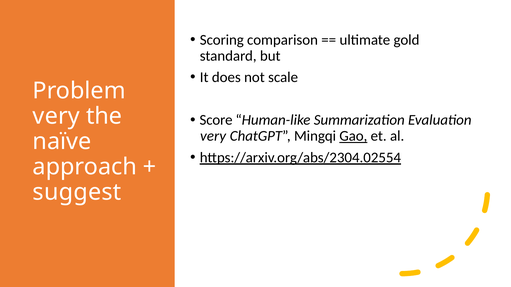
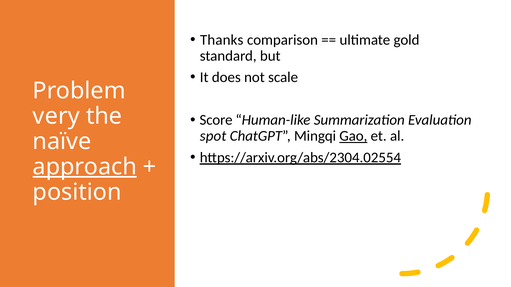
Scoring: Scoring -> Thanks
very at (213, 136): very -> spot
approach underline: none -> present
suggest: suggest -> position
